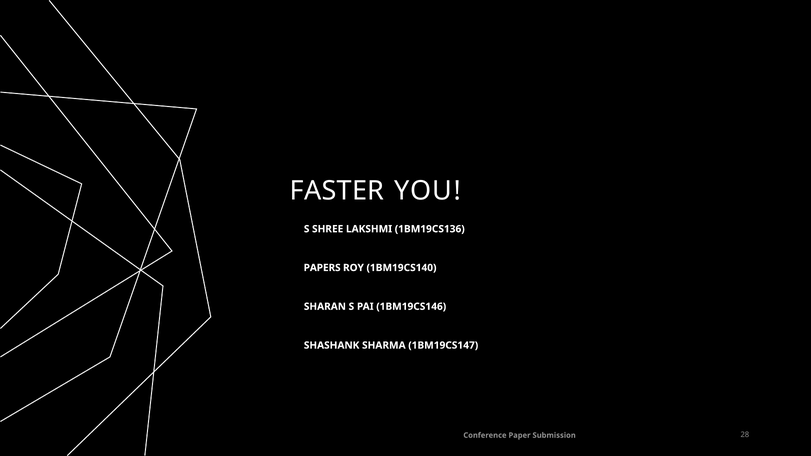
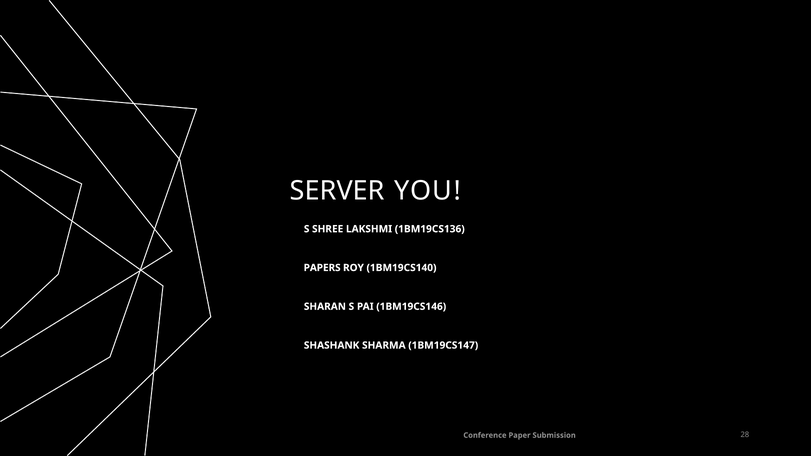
FASTER: FASTER -> SERVER
